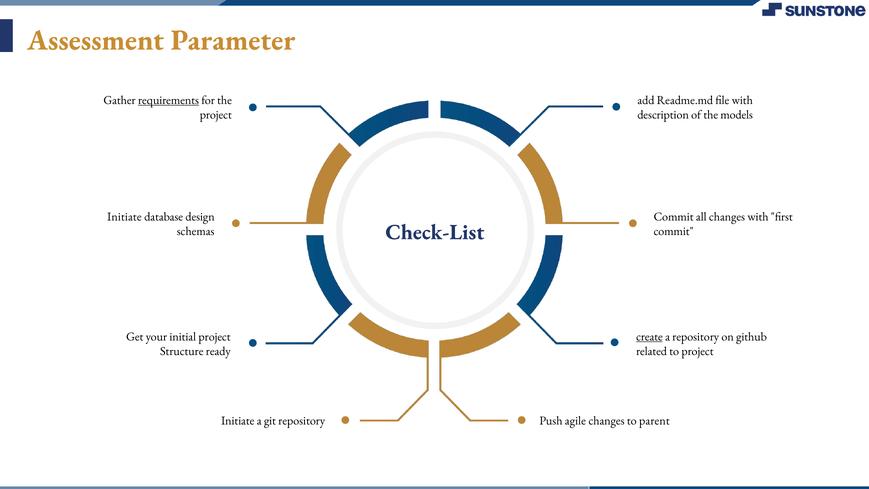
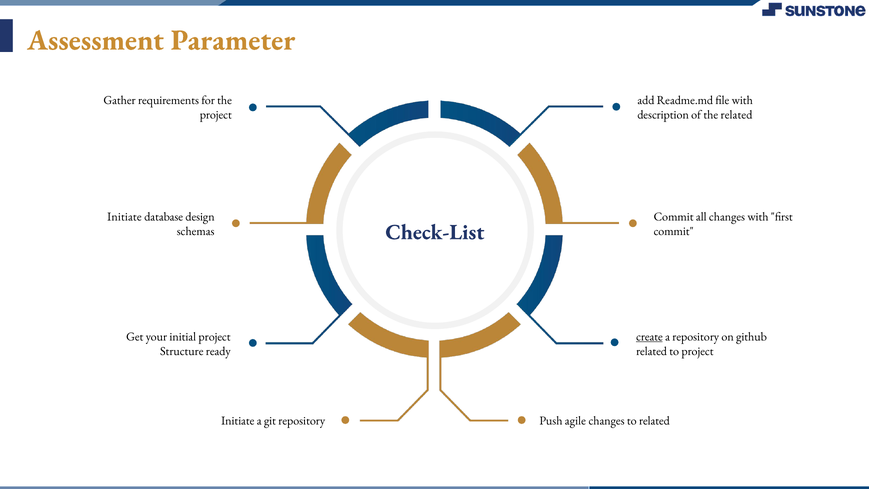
requirements underline: present -> none
the models: models -> related
to parent: parent -> related
